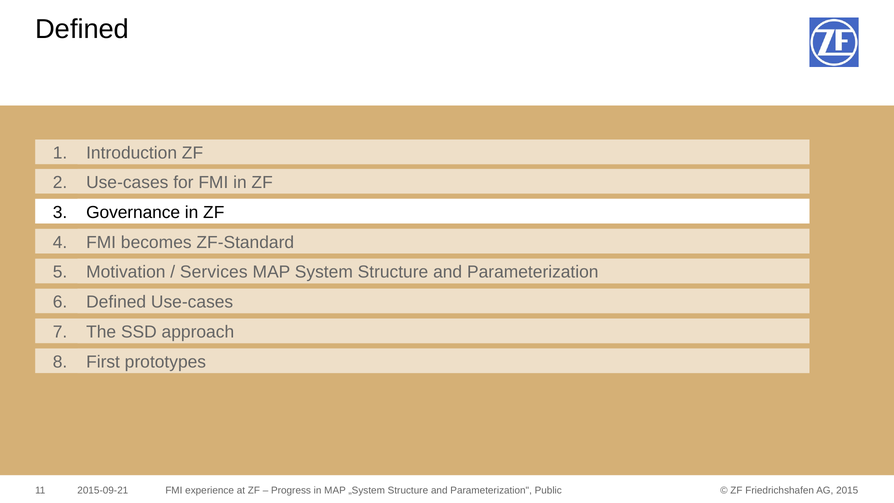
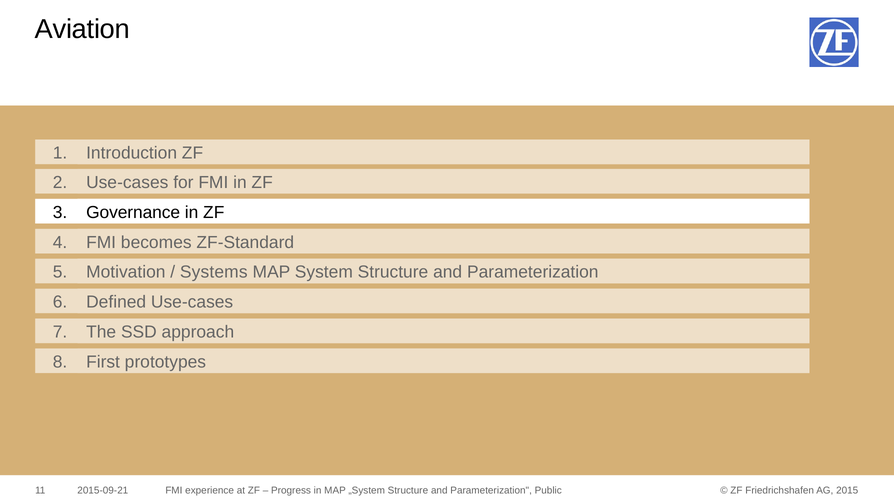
Defined at (82, 29): Defined -> Aviation
Services: Services -> Systems
